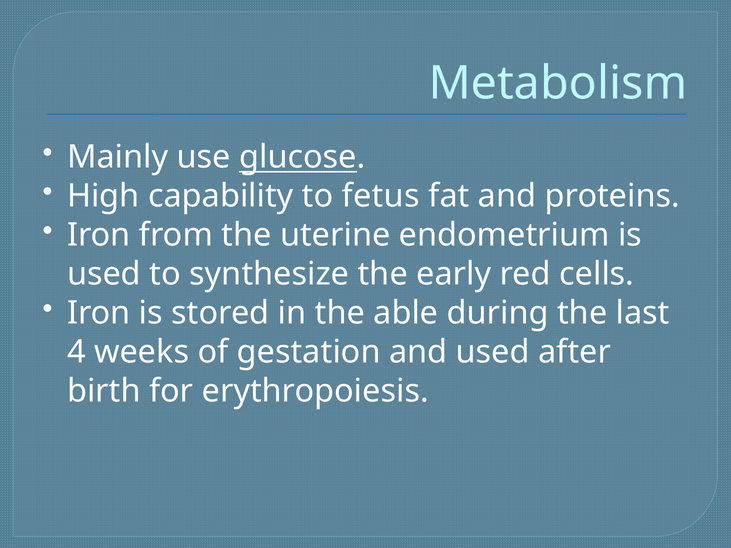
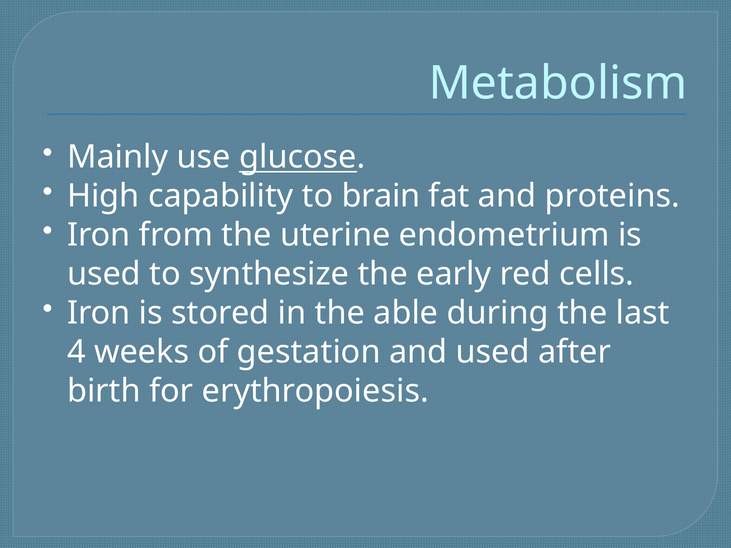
fetus: fetus -> brain
